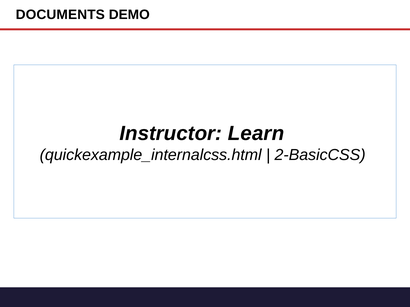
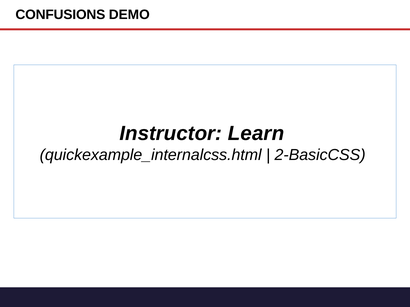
DOCUMENTS: DOCUMENTS -> CONFUSIONS
